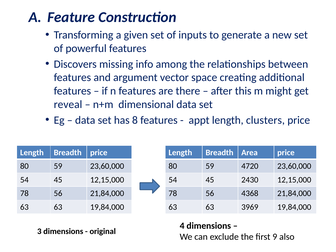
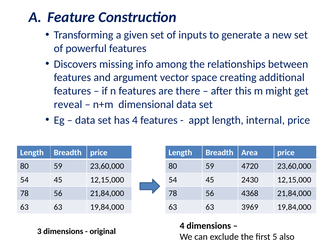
has 8: 8 -> 4
clusters: clusters -> internal
9: 9 -> 5
